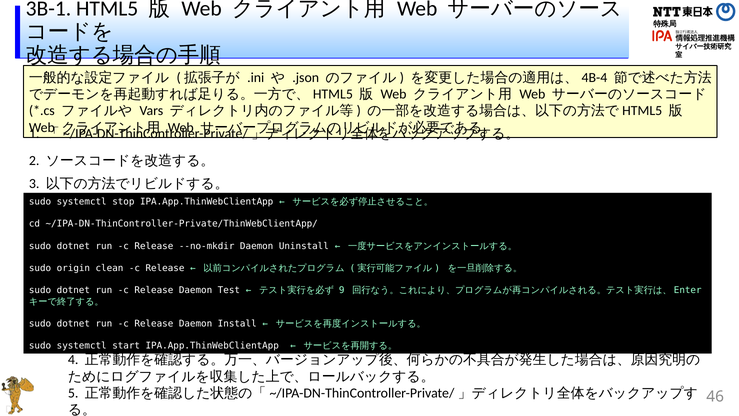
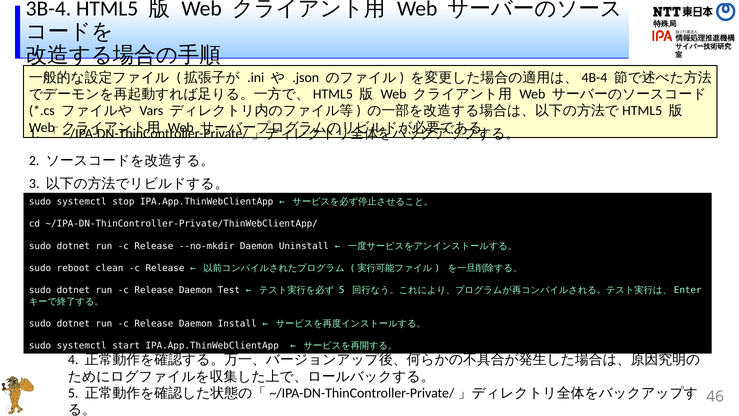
3B-1: 3B-1 -> 3B-4
origin: origin -> reboot
9 at (342, 290): 9 -> 5
